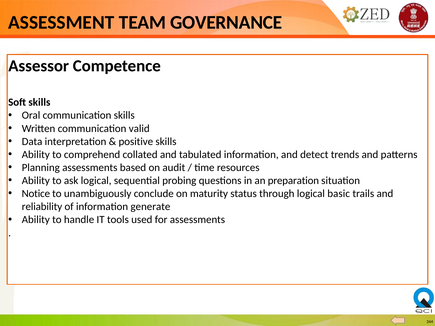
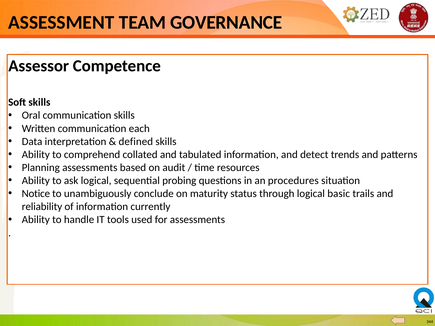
valid: valid -> each
positive: positive -> defined
preparation: preparation -> procedures
generate: generate -> currently
